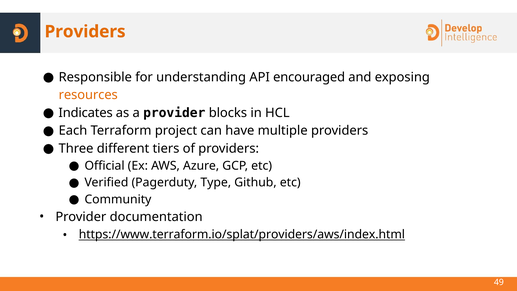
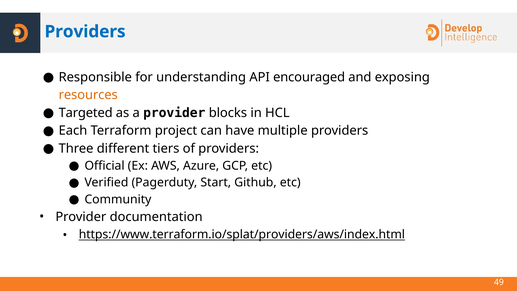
Providers at (85, 32) colour: orange -> blue
Indicates: Indicates -> Targeted
Type: Type -> Start
